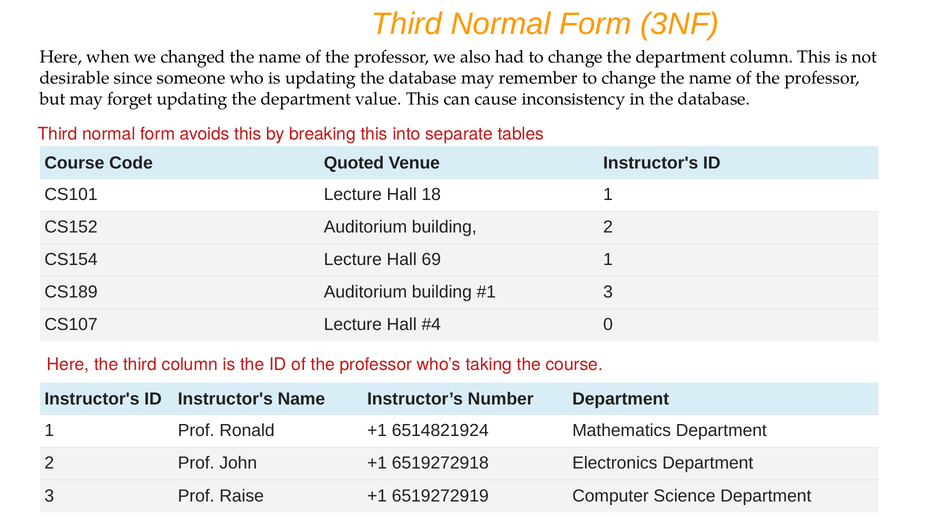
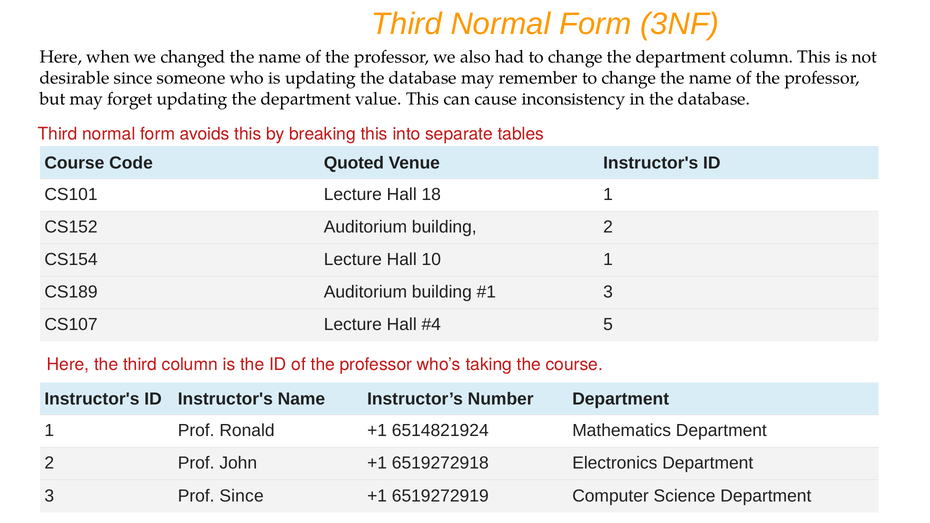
69: 69 -> 10
0: 0 -> 5
Prof Raise: Raise -> Since
